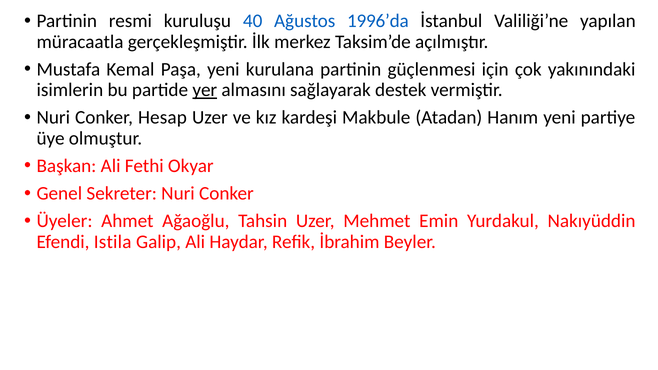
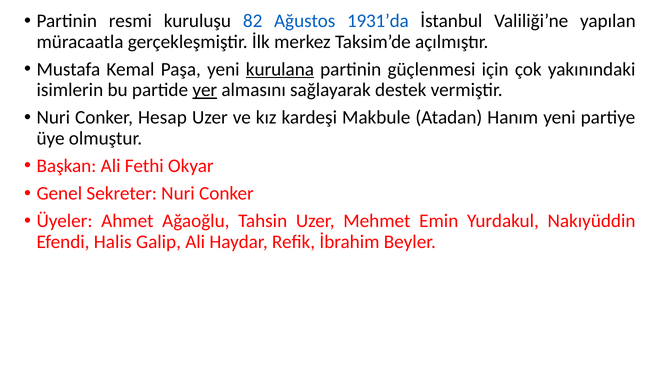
40: 40 -> 82
1996’da: 1996’da -> 1931’da
kurulana underline: none -> present
Istila: Istila -> Halis
